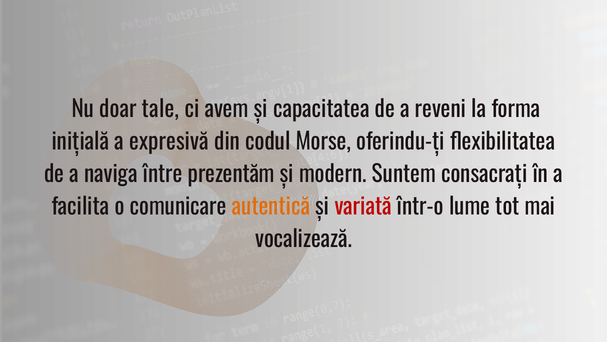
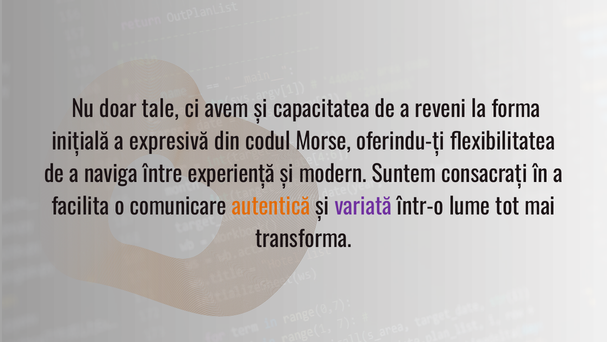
prezentăm: prezentăm -> experiență
variată colour: red -> purple
vocalizează: vocalizează -> transforma
